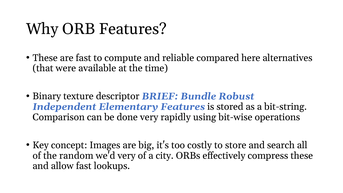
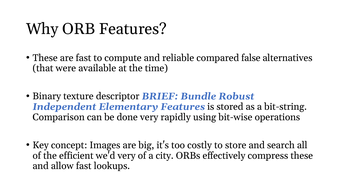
here: here -> false
random: random -> efficient
